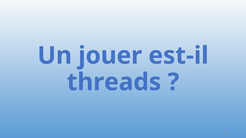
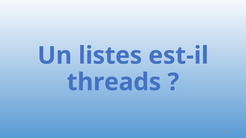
jouer: jouer -> listes
